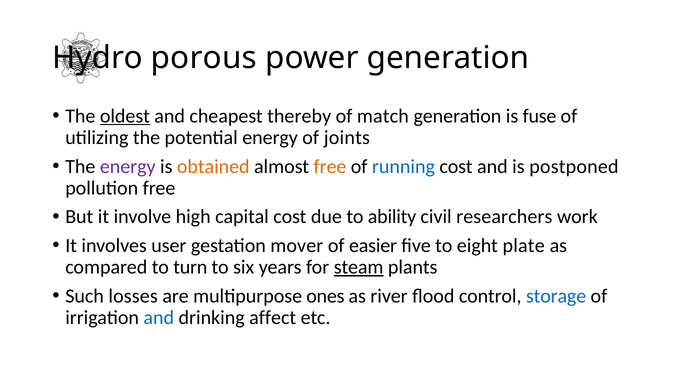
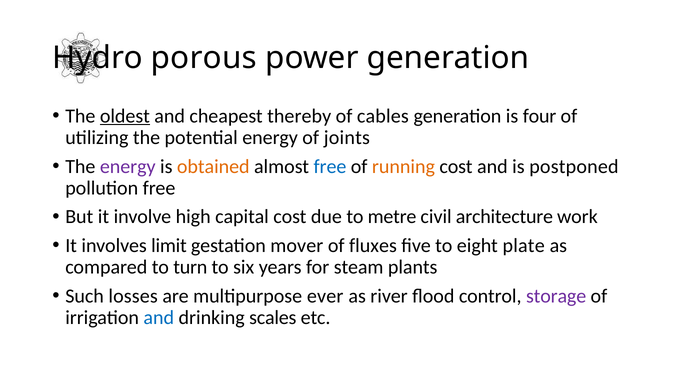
match: match -> cables
fuse: fuse -> four
free at (330, 167) colour: orange -> blue
running colour: blue -> orange
ability: ability -> metre
researchers: researchers -> architecture
user: user -> limit
easier: easier -> fluxes
steam underline: present -> none
ones: ones -> ever
storage colour: blue -> purple
affect: affect -> scales
